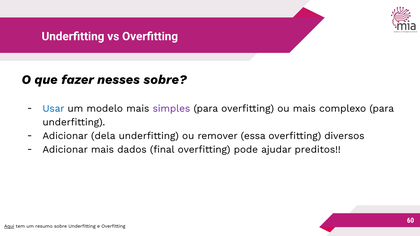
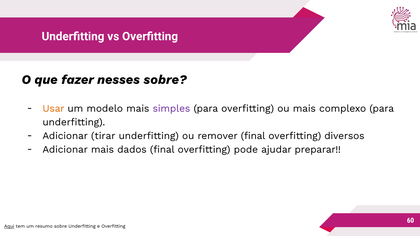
Usar colour: blue -> orange
dela: dela -> tirar
remover essa: essa -> final
preditos: preditos -> preparar
